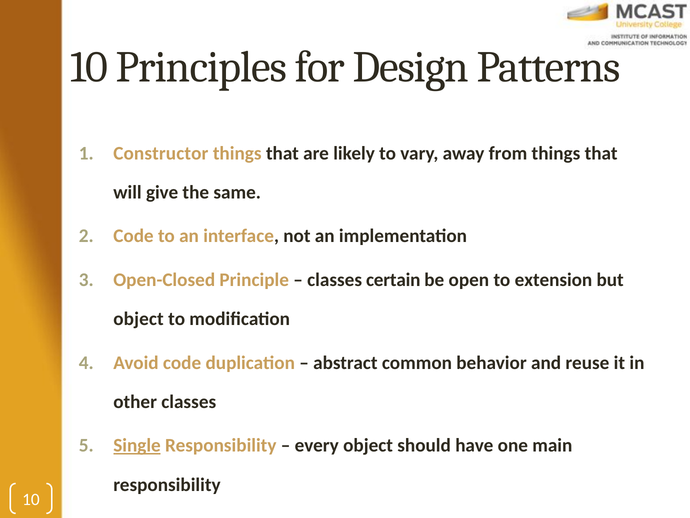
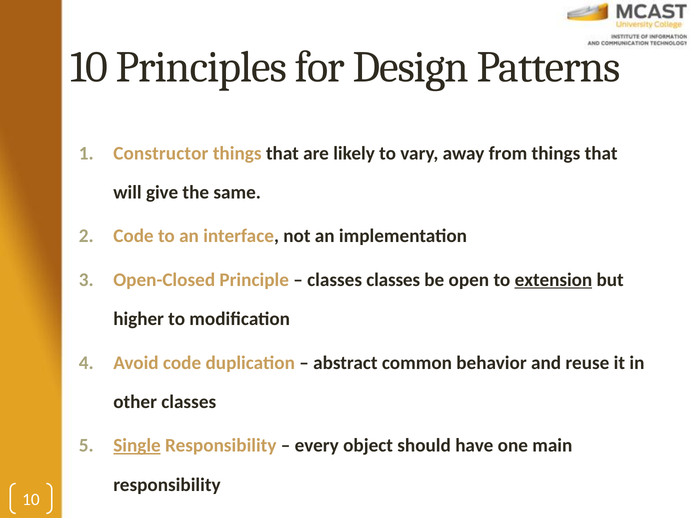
classes certain: certain -> classes
extension underline: none -> present
object at (139, 319): object -> higher
